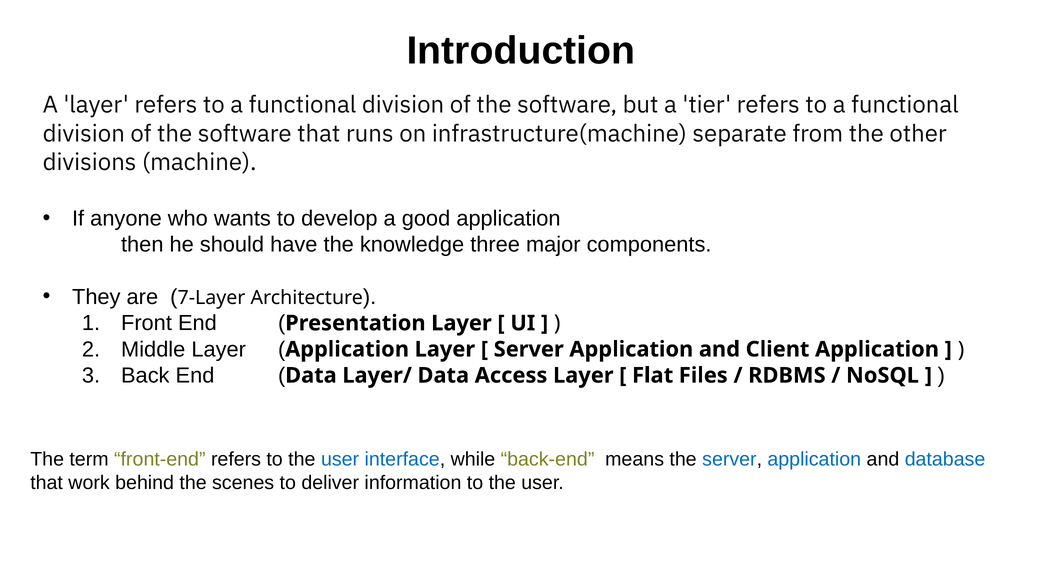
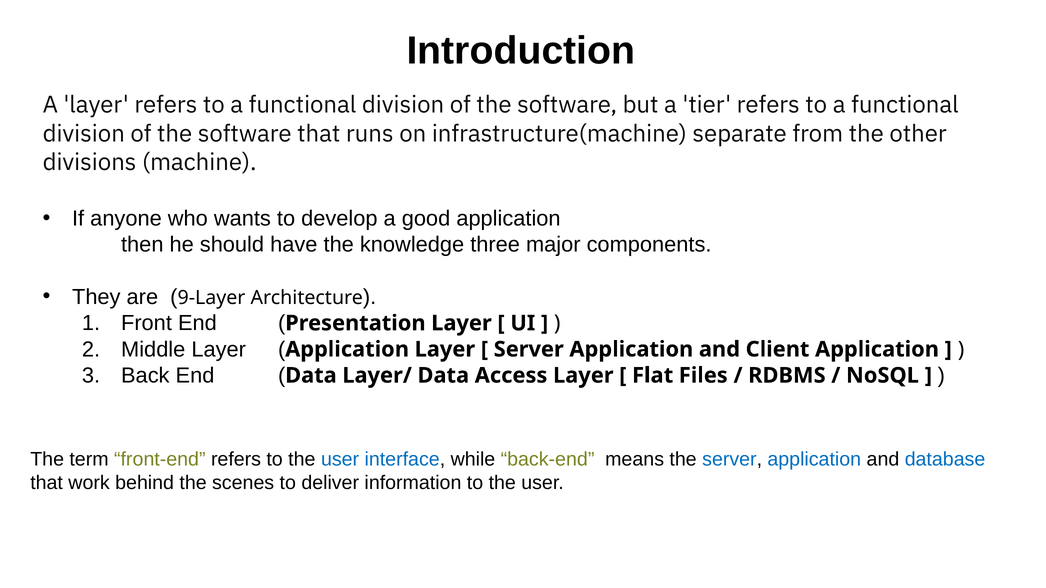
7-Layer: 7-Layer -> 9-Layer
